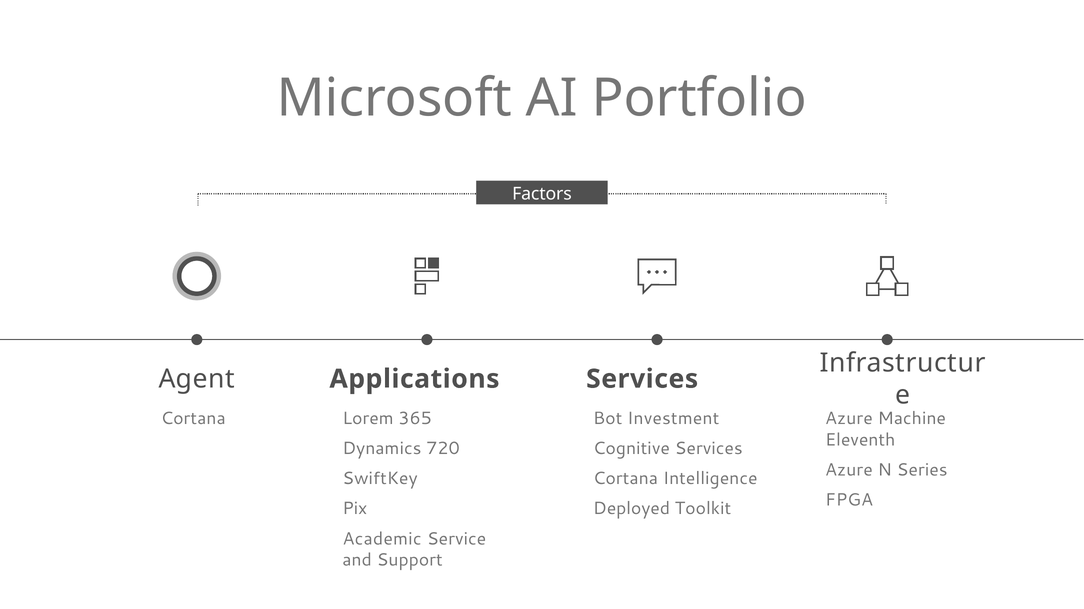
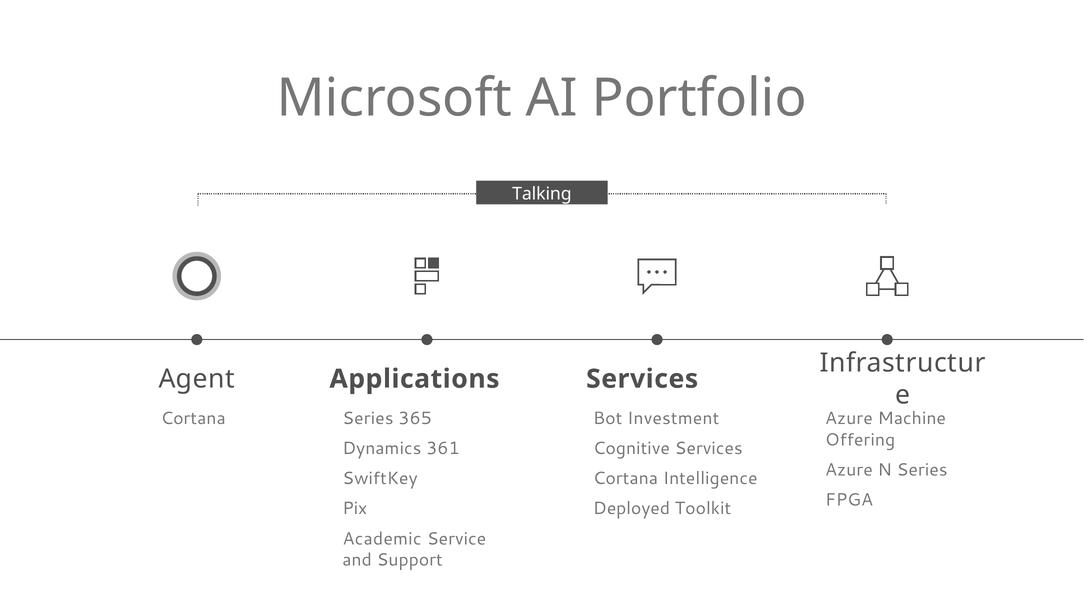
Factors: Factors -> Talking
Cortana Lorem: Lorem -> Series
Eleventh: Eleventh -> Offering
720: 720 -> 361
